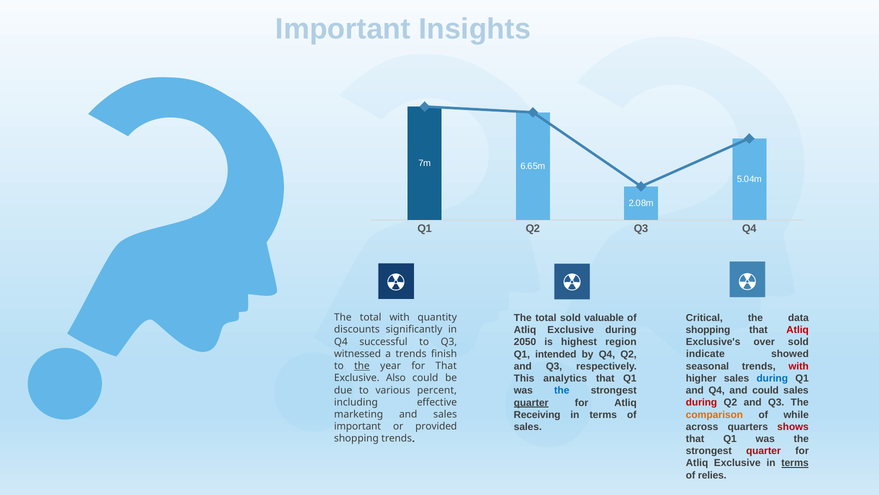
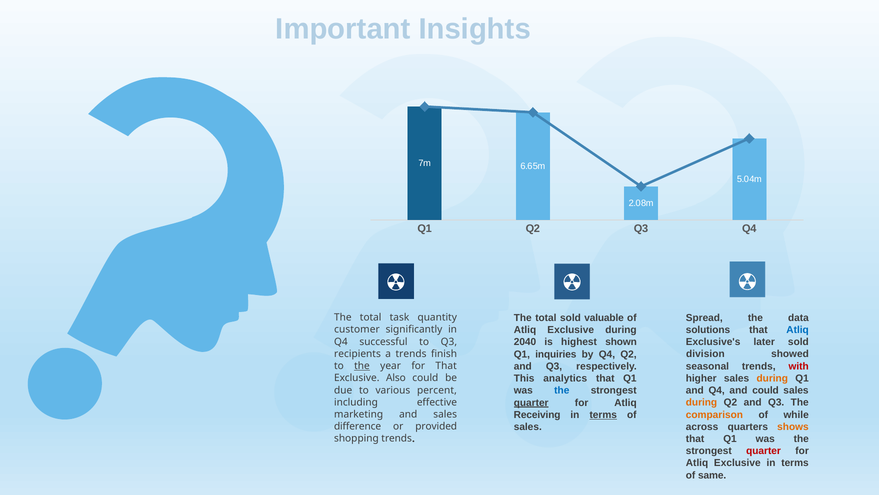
Critical: Critical -> Spread
total with: with -> task
shopping at (708, 330): shopping -> solutions
Atliq at (798, 330) colour: red -> blue
discounts: discounts -> customer
over: over -> later
2050: 2050 -> 2040
region: region -> shown
indicate: indicate -> division
intended: intended -> inquiries
witnessed: witnessed -> recipients
during at (772, 378) colour: blue -> orange
during at (701, 402) colour: red -> orange
terms at (603, 414) underline: none -> present
shows colour: red -> orange
important at (358, 426): important -> difference
terms at (795, 463) underline: present -> none
relies: relies -> same
